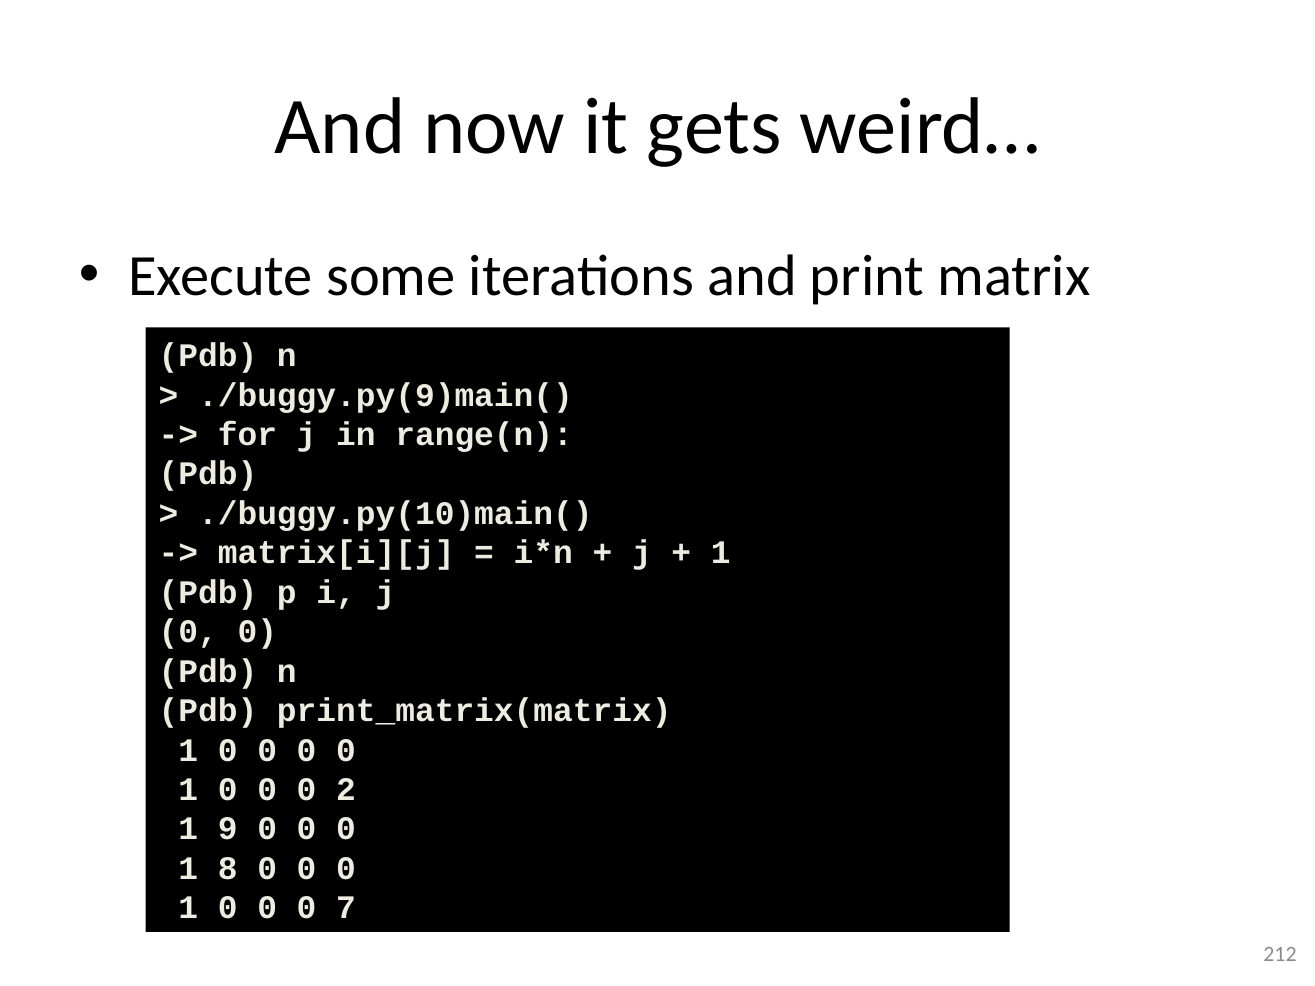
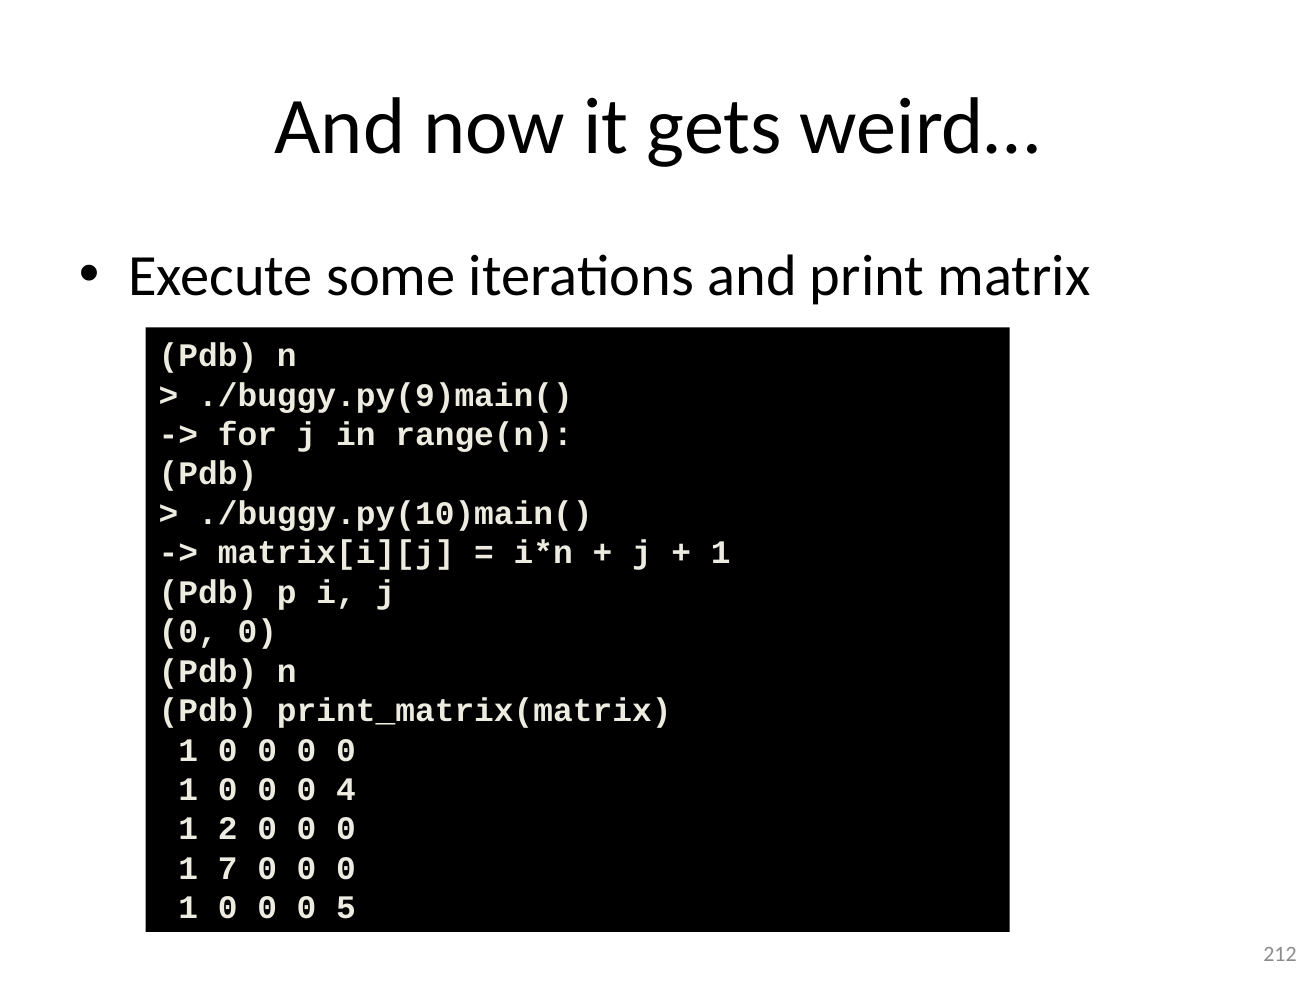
2: 2 -> 4
9: 9 -> 2
8: 8 -> 7
7: 7 -> 5
